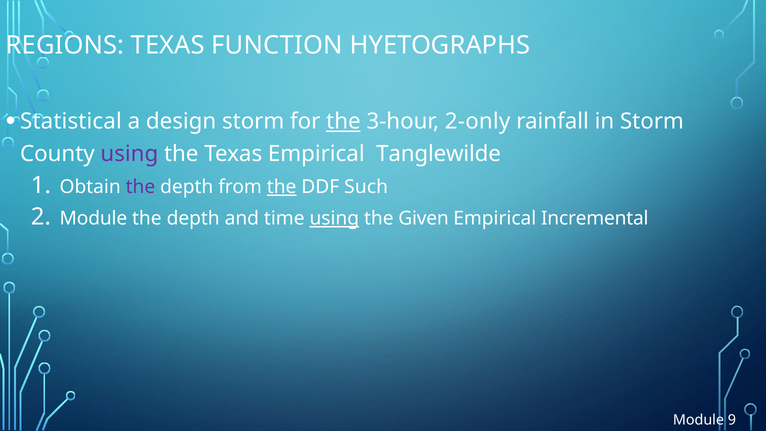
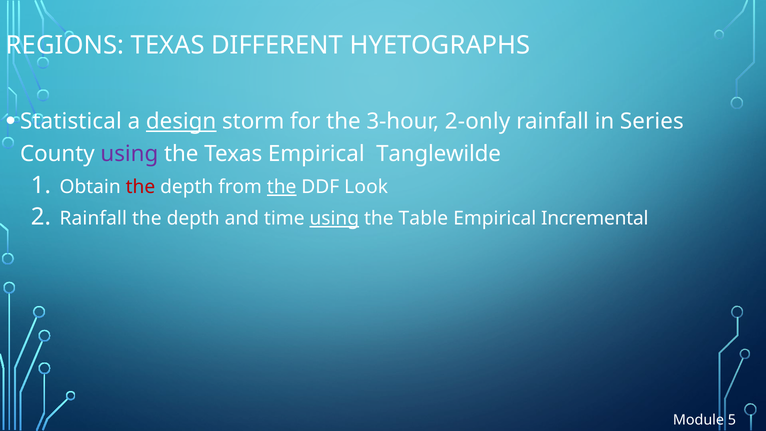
FUNCTION: FUNCTION -> DIFFERENT
design underline: none -> present
the at (343, 121) underline: present -> none
in Storm: Storm -> Series
the at (140, 187) colour: purple -> red
Such: Such -> Look
Module at (93, 218): Module -> Rainfall
Given: Given -> Table
9: 9 -> 5
